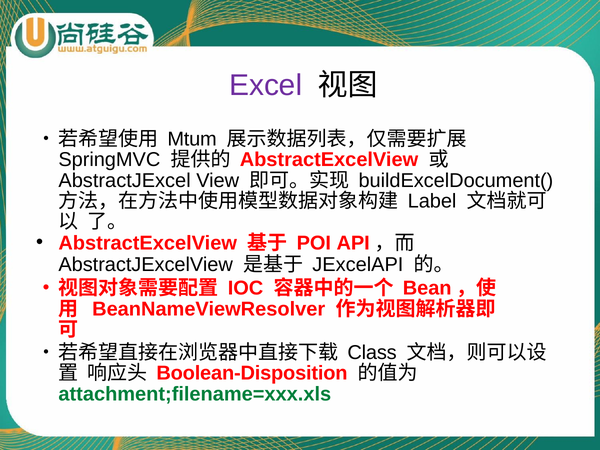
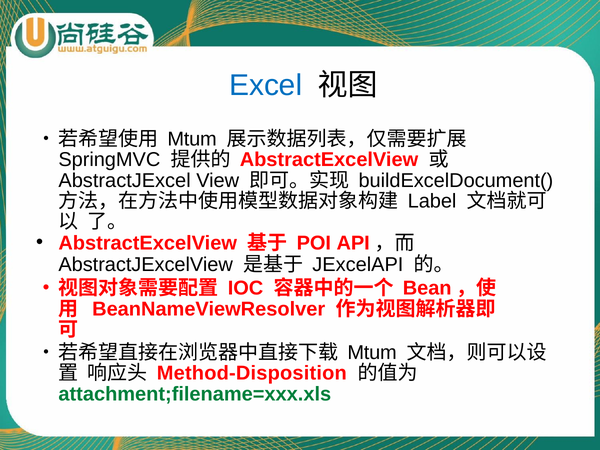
Excel colour: purple -> blue
Class at (372, 353): Class -> Mtum
Boolean-Disposition: Boolean-Disposition -> Method-Disposition
